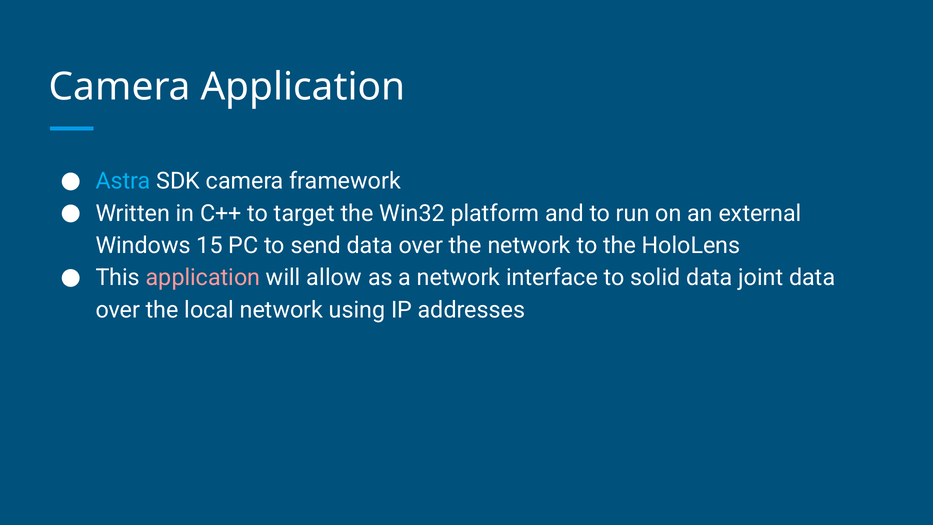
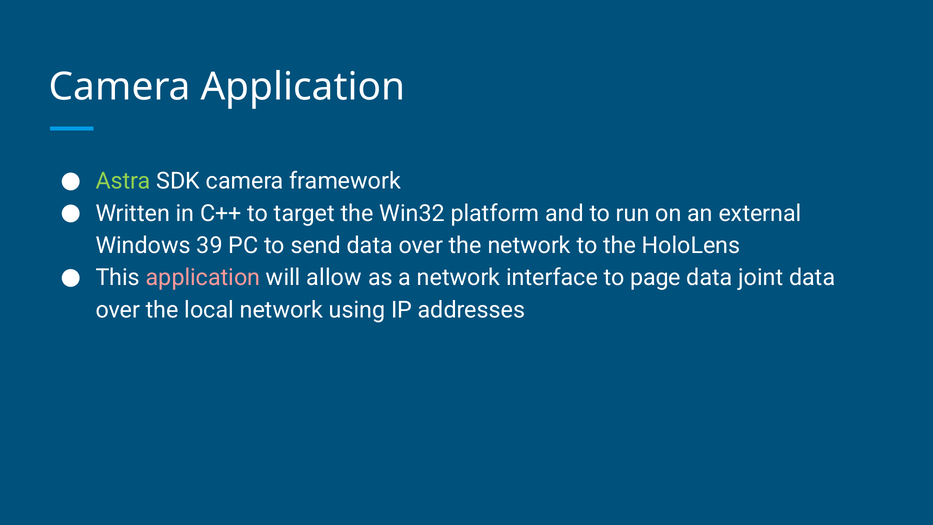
Astra colour: light blue -> light green
15: 15 -> 39
solid: solid -> page
